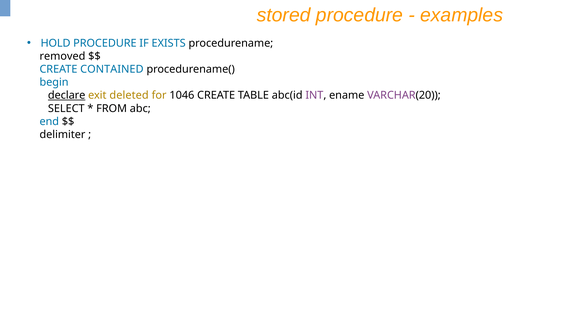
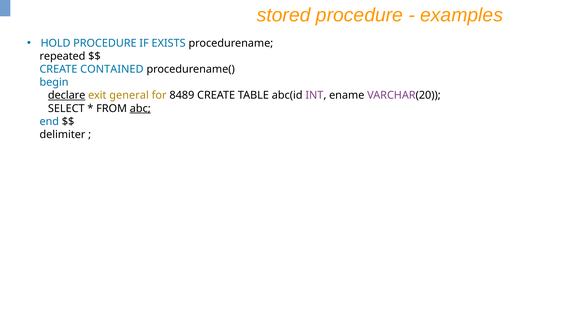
removed: removed -> repeated
deleted: deleted -> general
1046: 1046 -> 8489
abc underline: none -> present
